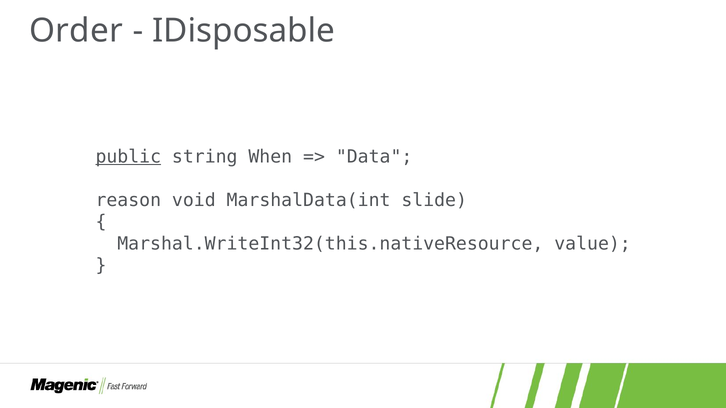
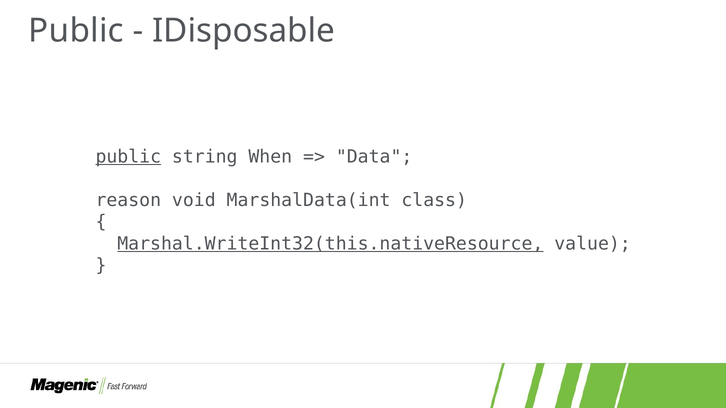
Order at (76, 31): Order -> Public
slide: slide -> class
Marshal.WriteInt32(this.nativeResource underline: none -> present
